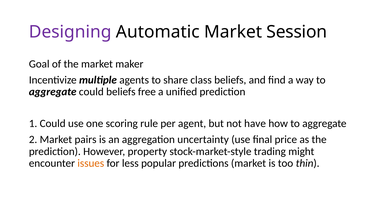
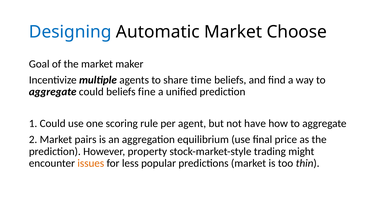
Designing colour: purple -> blue
Session: Session -> Choose
class: class -> time
free: free -> fine
uncertainty: uncertainty -> equilibrium
